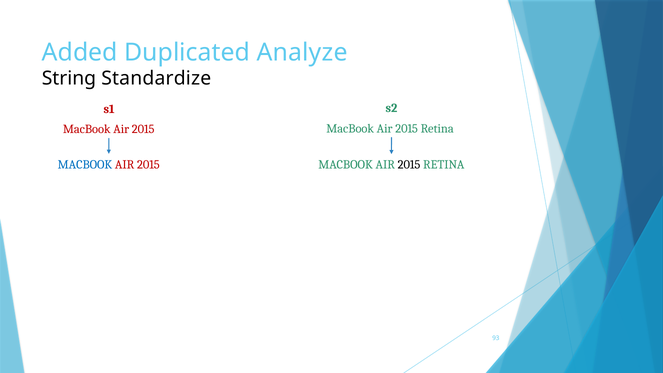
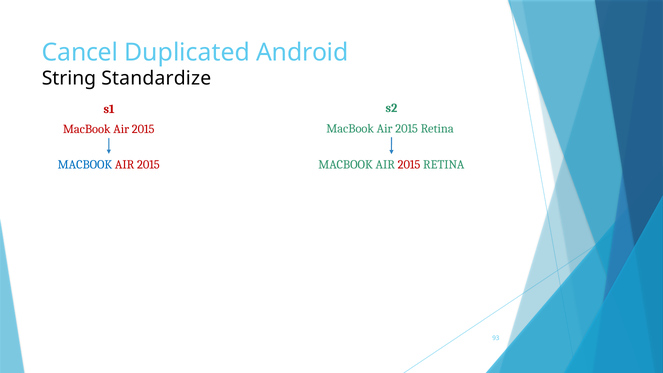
Added: Added -> Cancel
Analyze: Analyze -> Android
2015 at (409, 165) colour: black -> red
